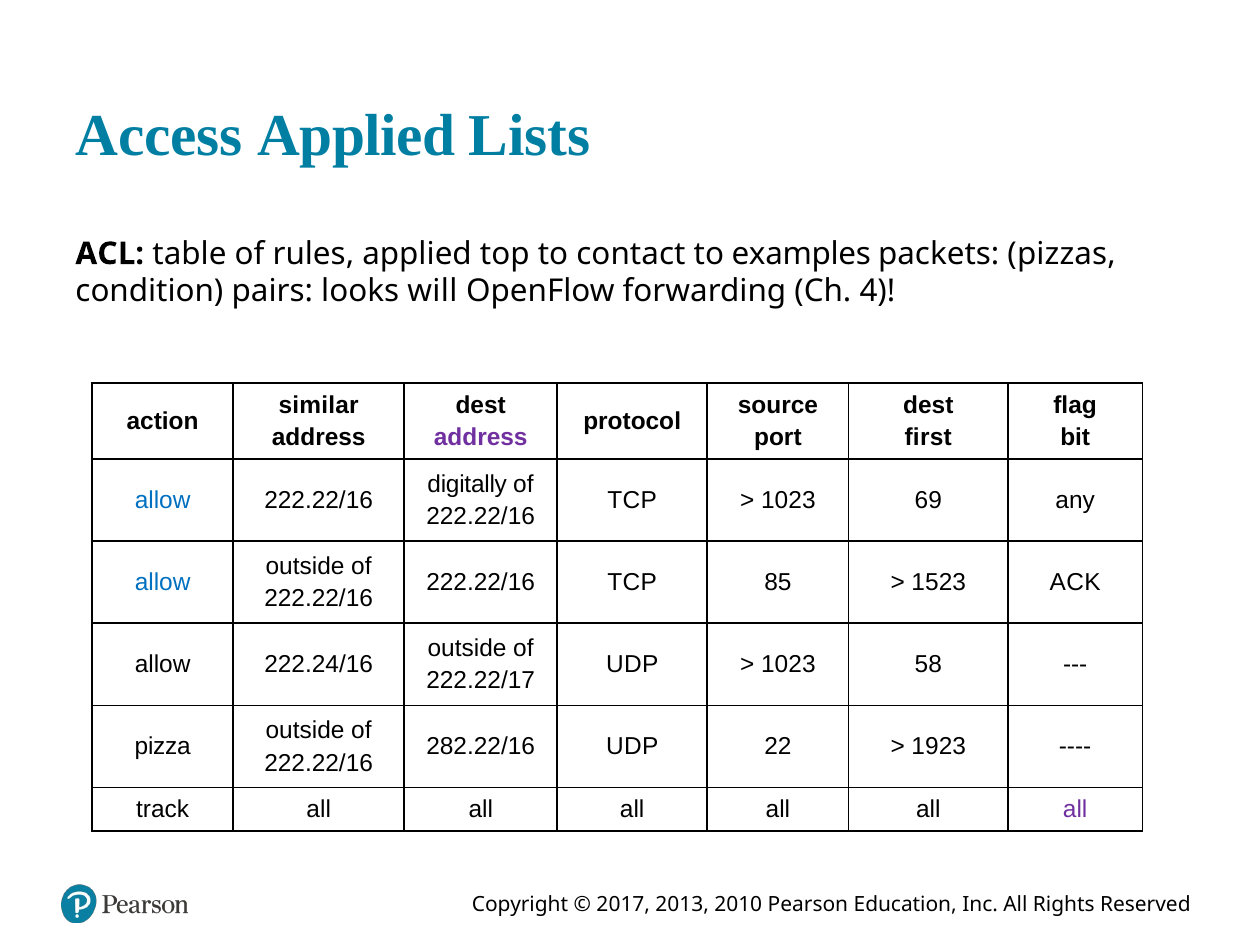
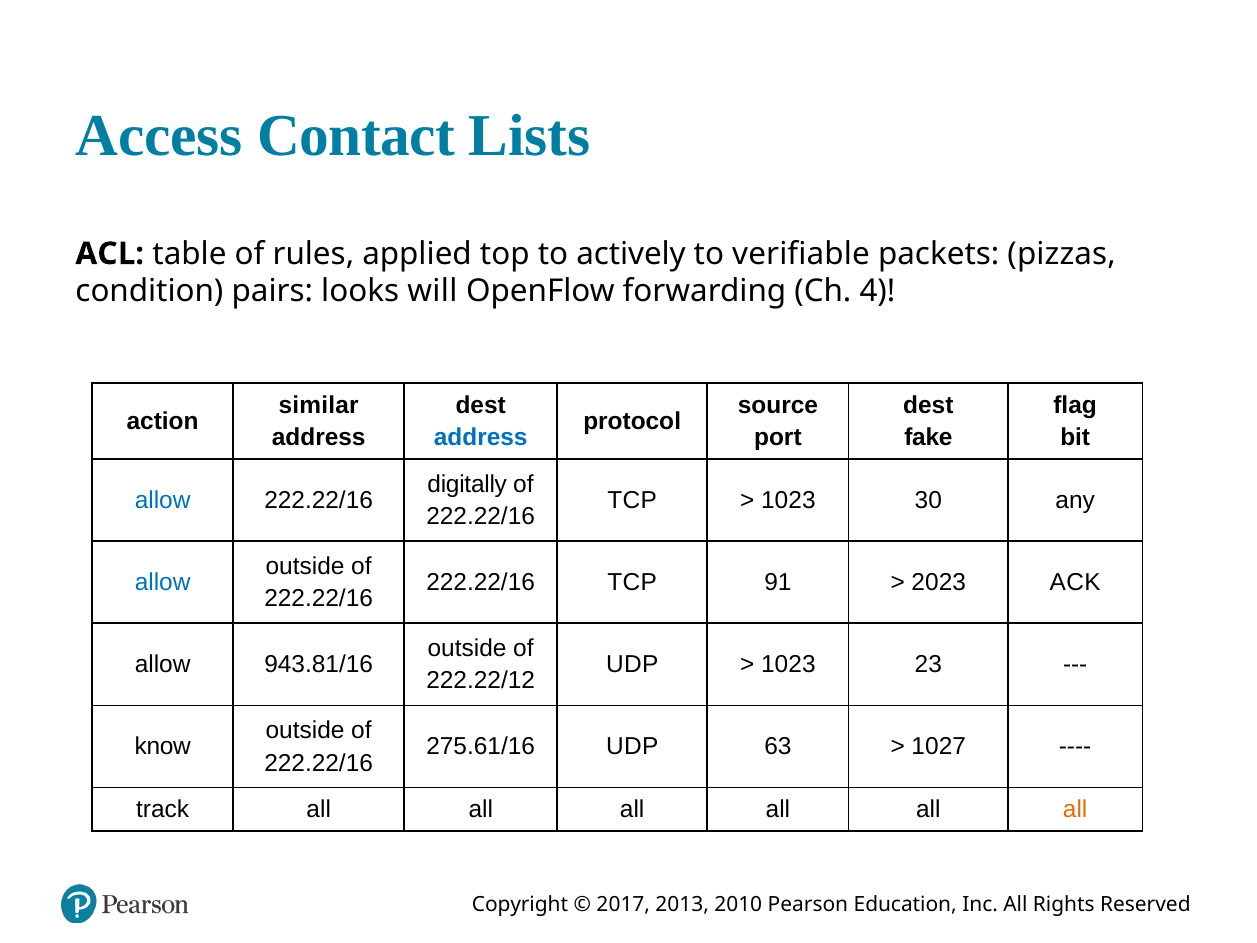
Access Applied: Applied -> Contact
contact: contact -> actively
examples: examples -> verifiable
address at (481, 437) colour: purple -> blue
first: first -> fake
69: 69 -> 30
85: 85 -> 91
1523: 1523 -> 2023
222.24/16: 222.24/16 -> 943.81/16
58: 58 -> 23
222.22/17: 222.22/17 -> 222.22/12
pizza: pizza -> know
282.22/16: 282.22/16 -> 275.61/16
22: 22 -> 63
1923: 1923 -> 1027
all at (1075, 809) colour: purple -> orange
